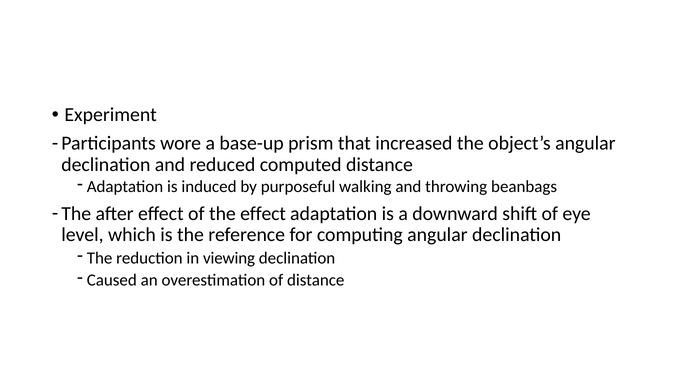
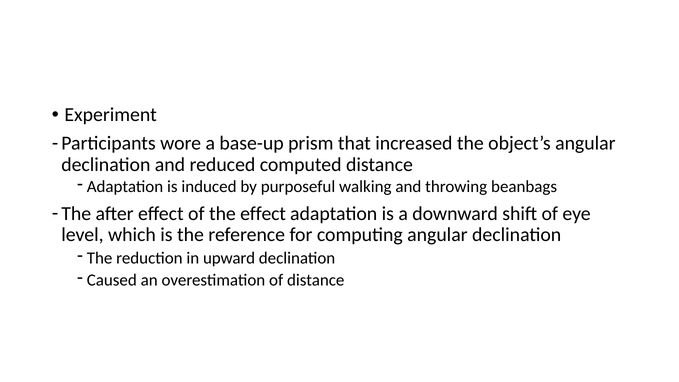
viewing: viewing -> upward
